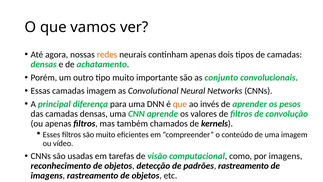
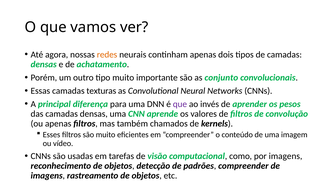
camadas imagem: imagem -> texturas
que at (180, 104) colour: orange -> purple
padrões rastreamento: rastreamento -> compreender
